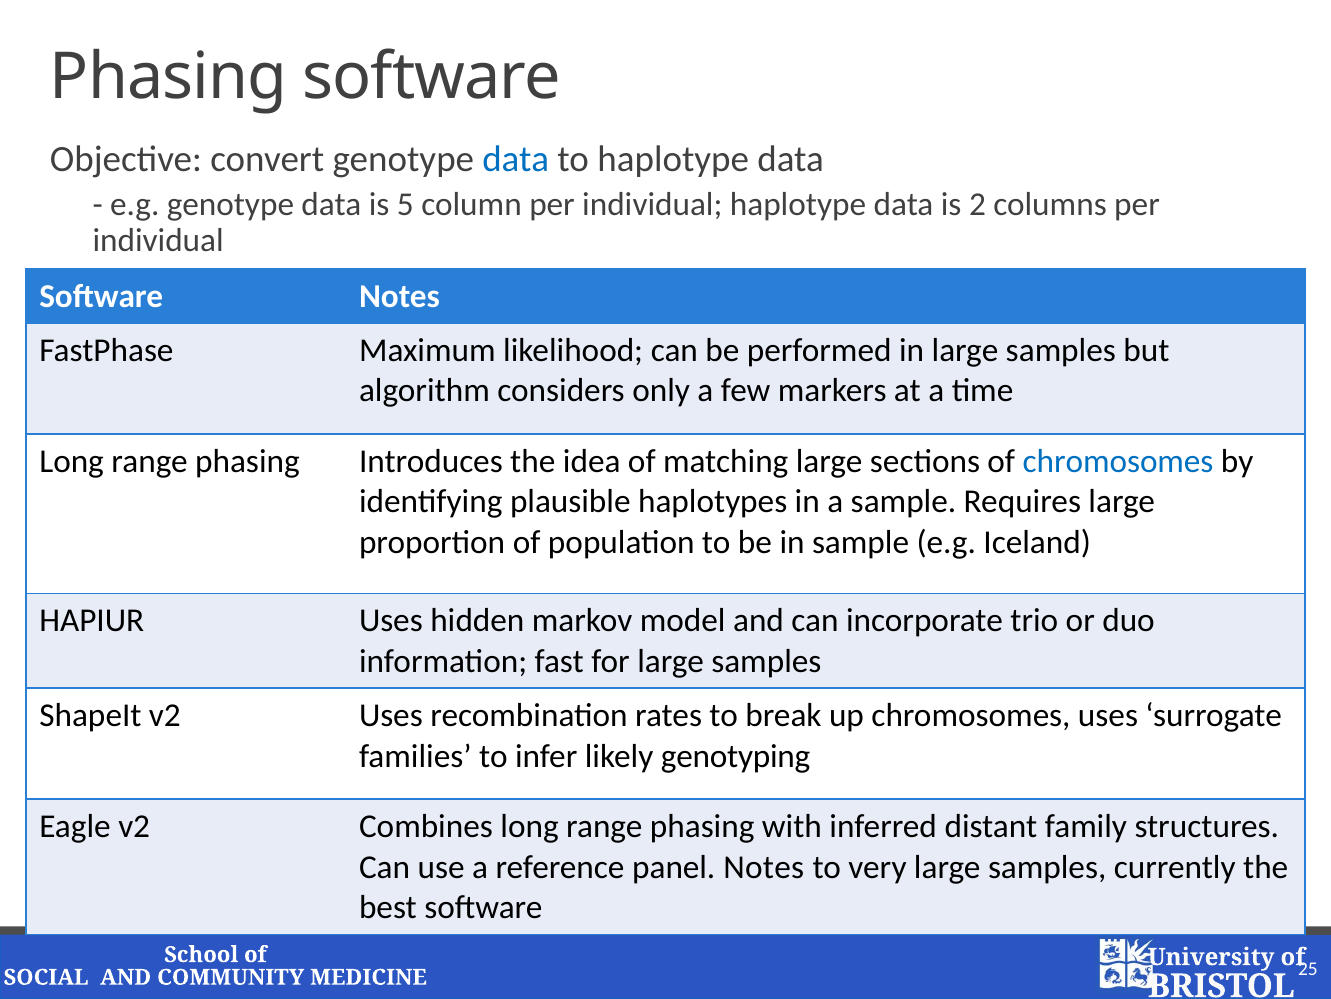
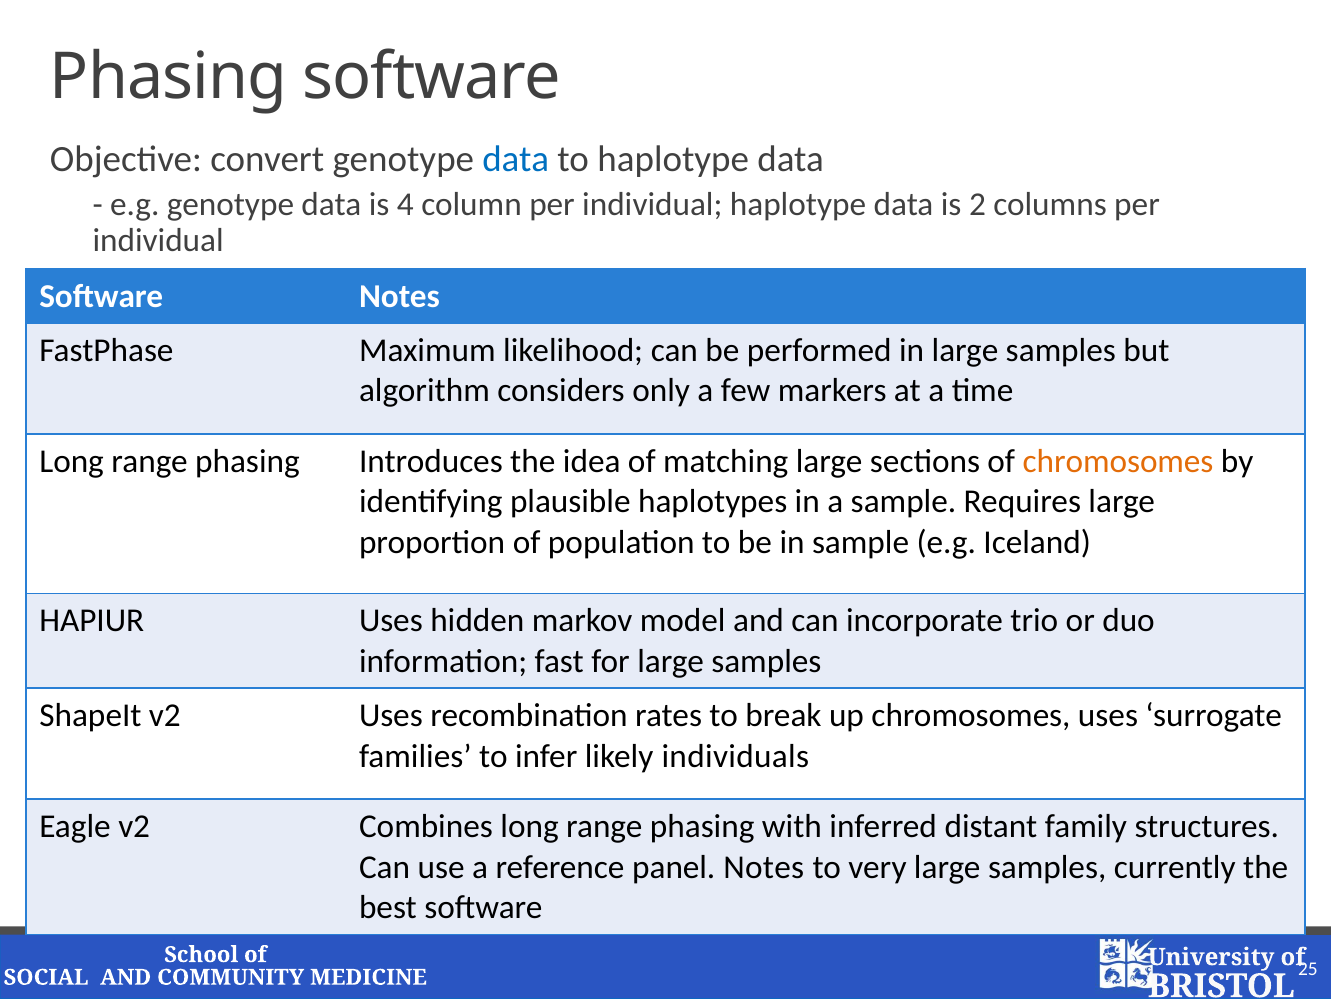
5: 5 -> 4
chromosomes at (1118, 461) colour: blue -> orange
genotyping: genotyping -> individuals
